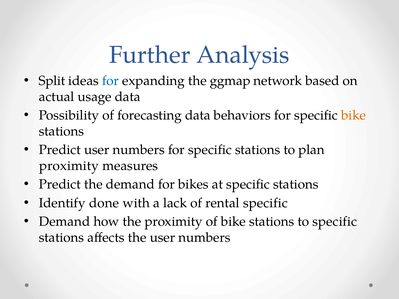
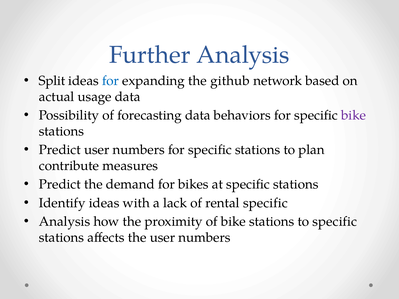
ggmap: ggmap -> github
bike at (354, 115) colour: orange -> purple
proximity at (69, 166): proximity -> contribute
Identify done: done -> ideas
Demand at (65, 222): Demand -> Analysis
